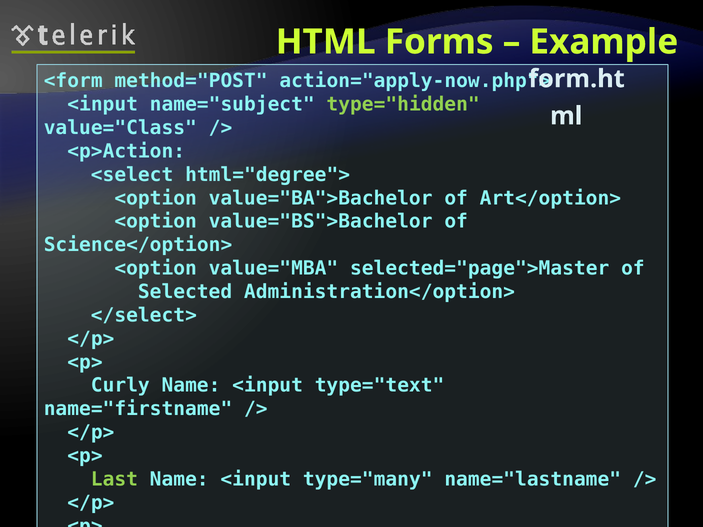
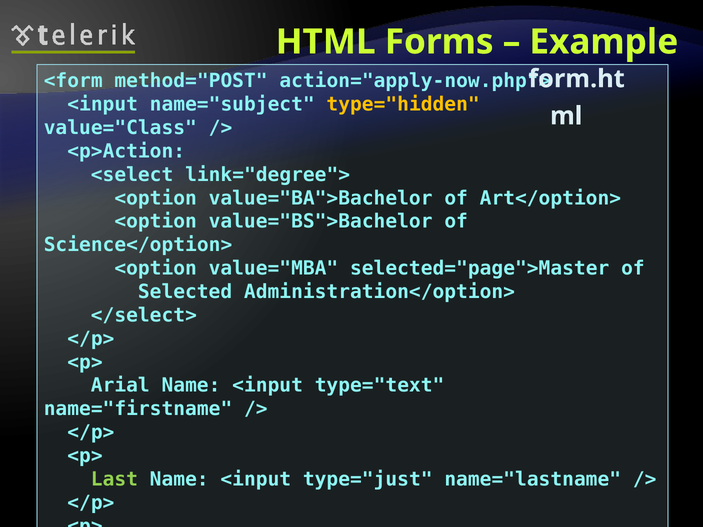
type="hidden colour: light green -> yellow
html="degree">: html="degree"> -> link="degree">
Curly: Curly -> Arial
type="many: type="many -> type="just
